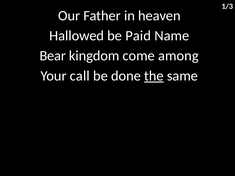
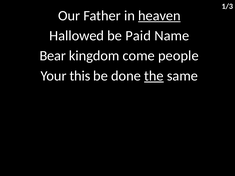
heaven underline: none -> present
among: among -> people
call: call -> this
